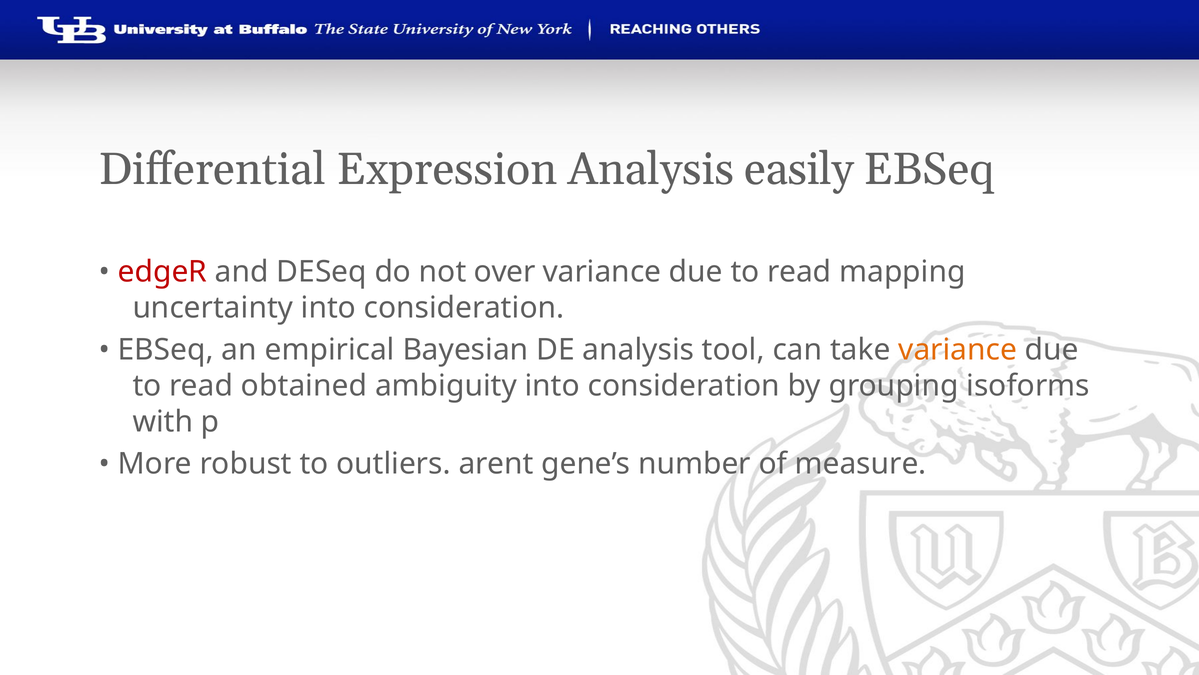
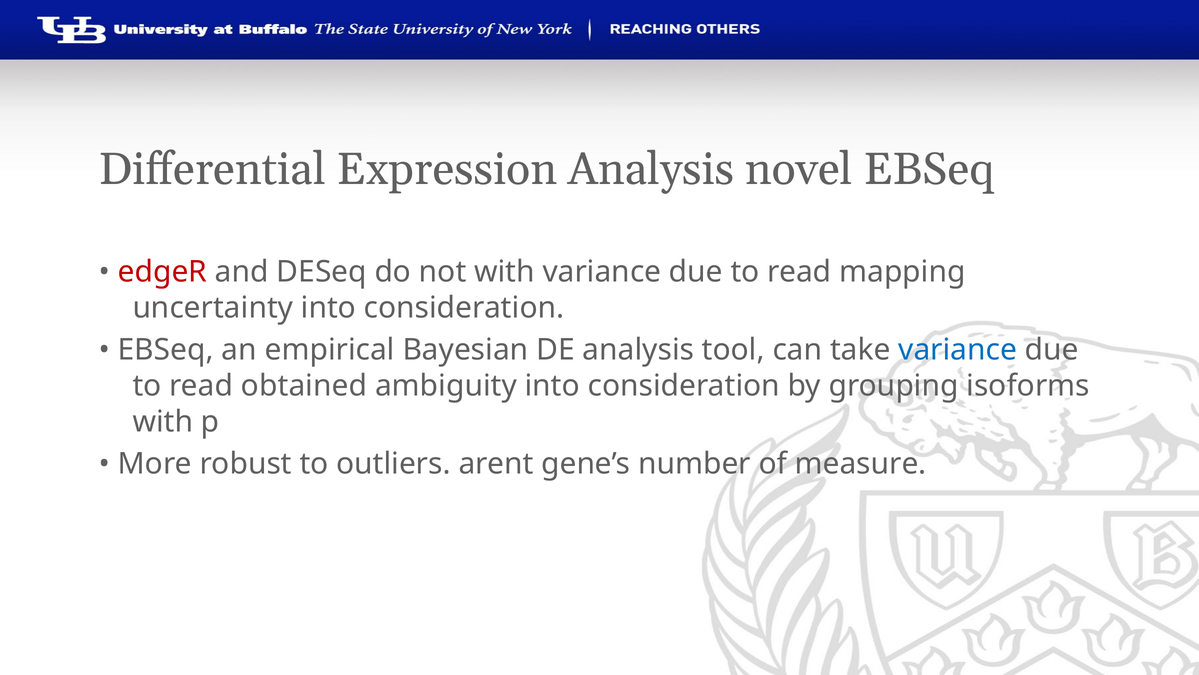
easily: easily -> novel
not over: over -> with
variance at (958, 350) colour: orange -> blue
